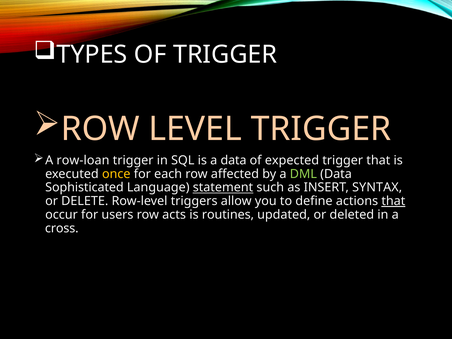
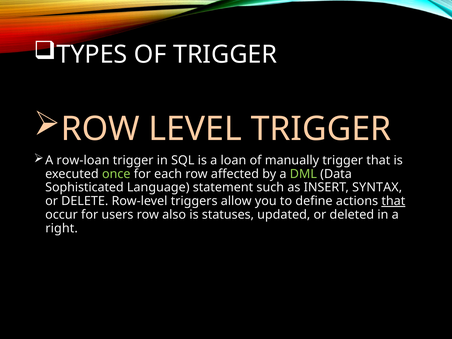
a data: data -> loan
expected: expected -> manually
once colour: yellow -> light green
statement underline: present -> none
acts: acts -> also
routines: routines -> statuses
cross: cross -> right
